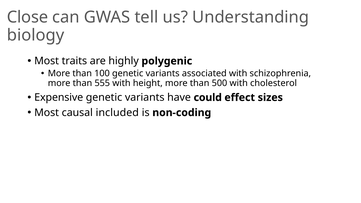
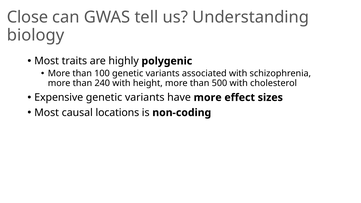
555: 555 -> 240
have could: could -> more
included: included -> locations
